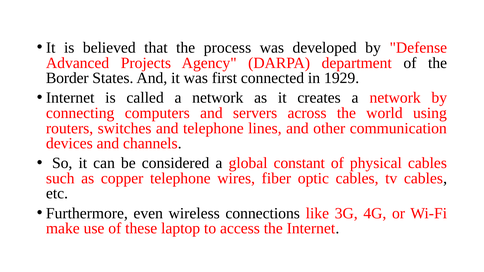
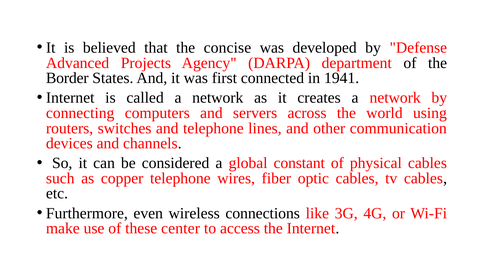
process: process -> concise
1929: 1929 -> 1941
laptop: laptop -> center
